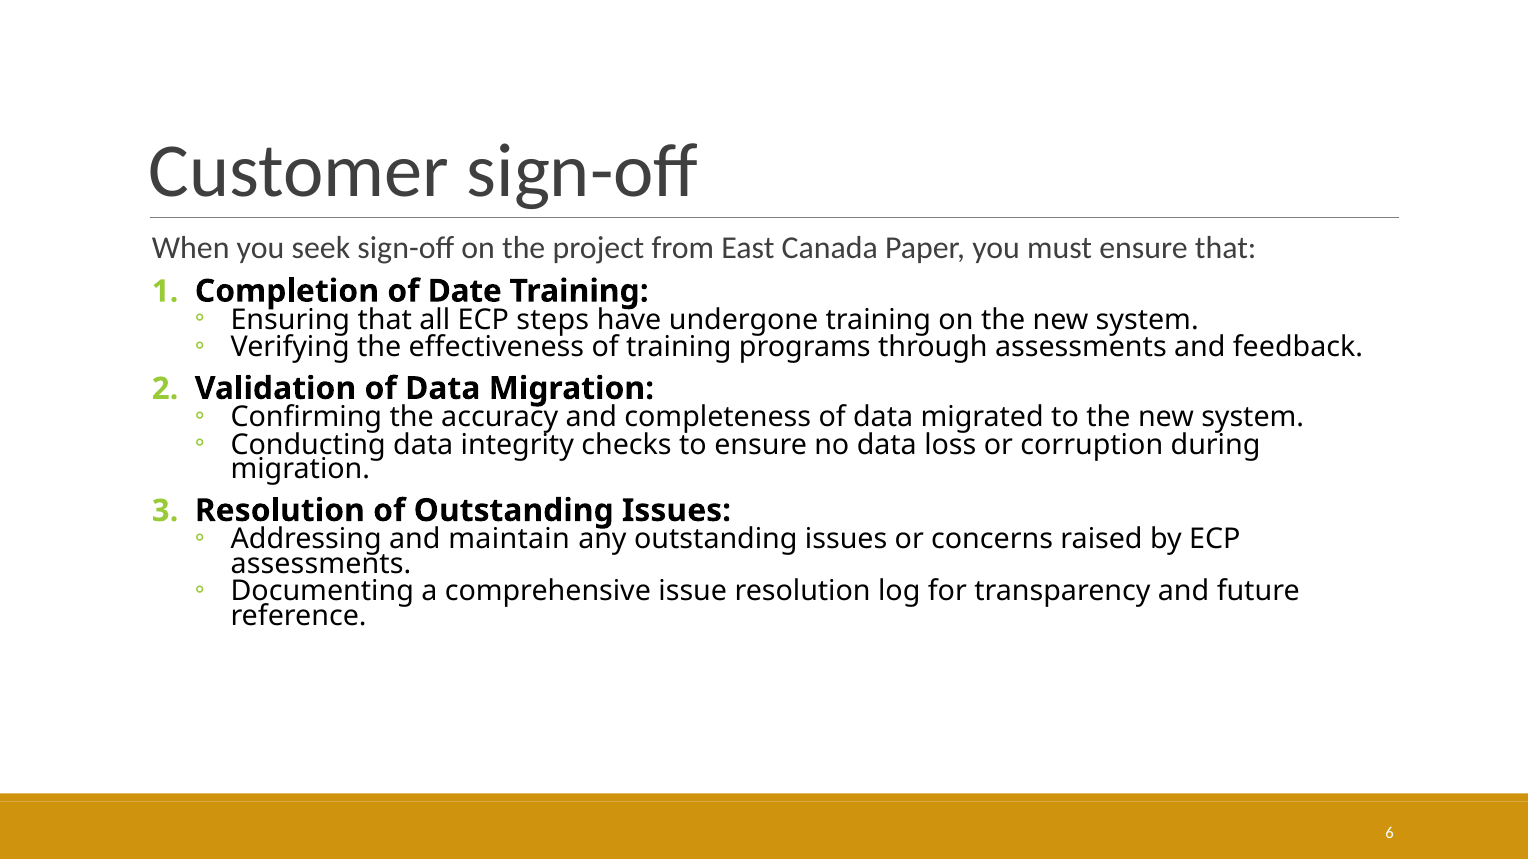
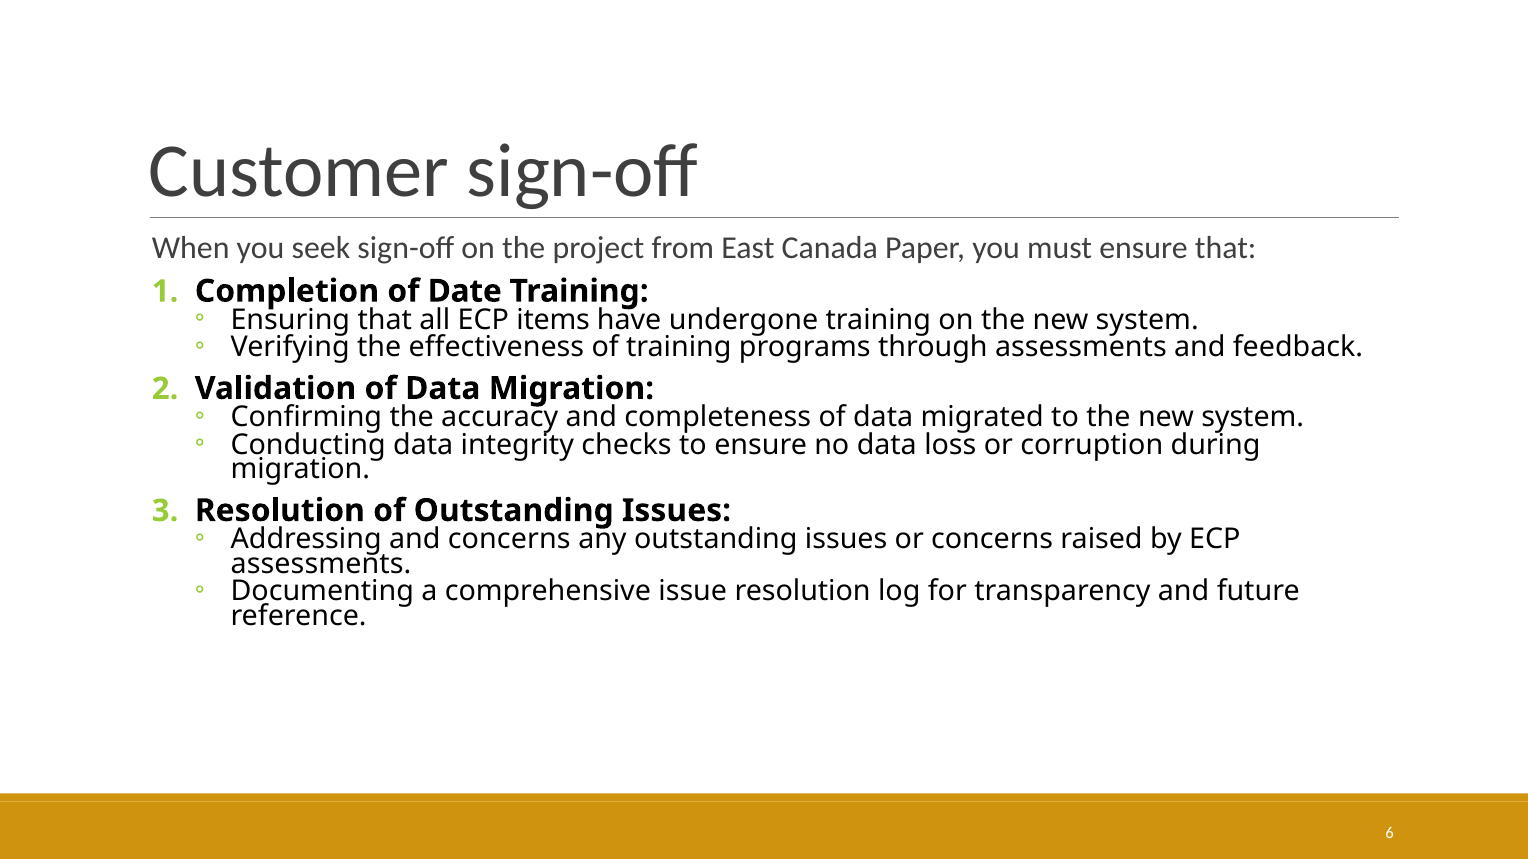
steps: steps -> items
and maintain: maintain -> concerns
